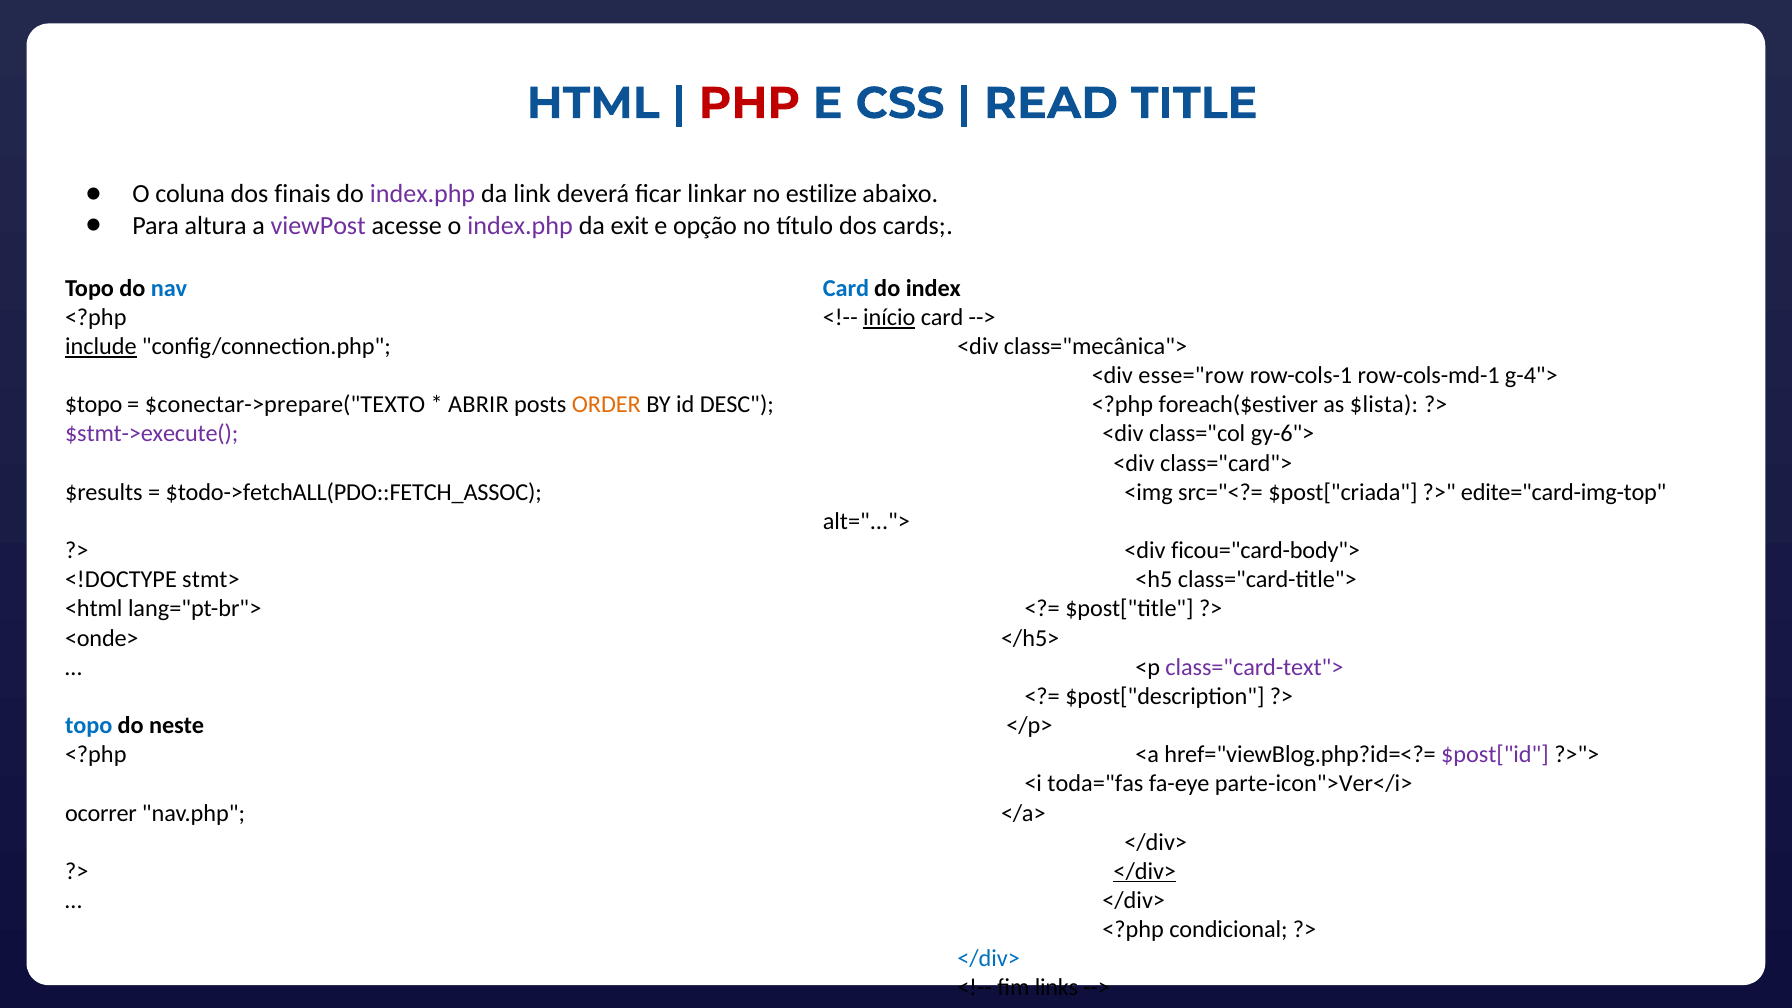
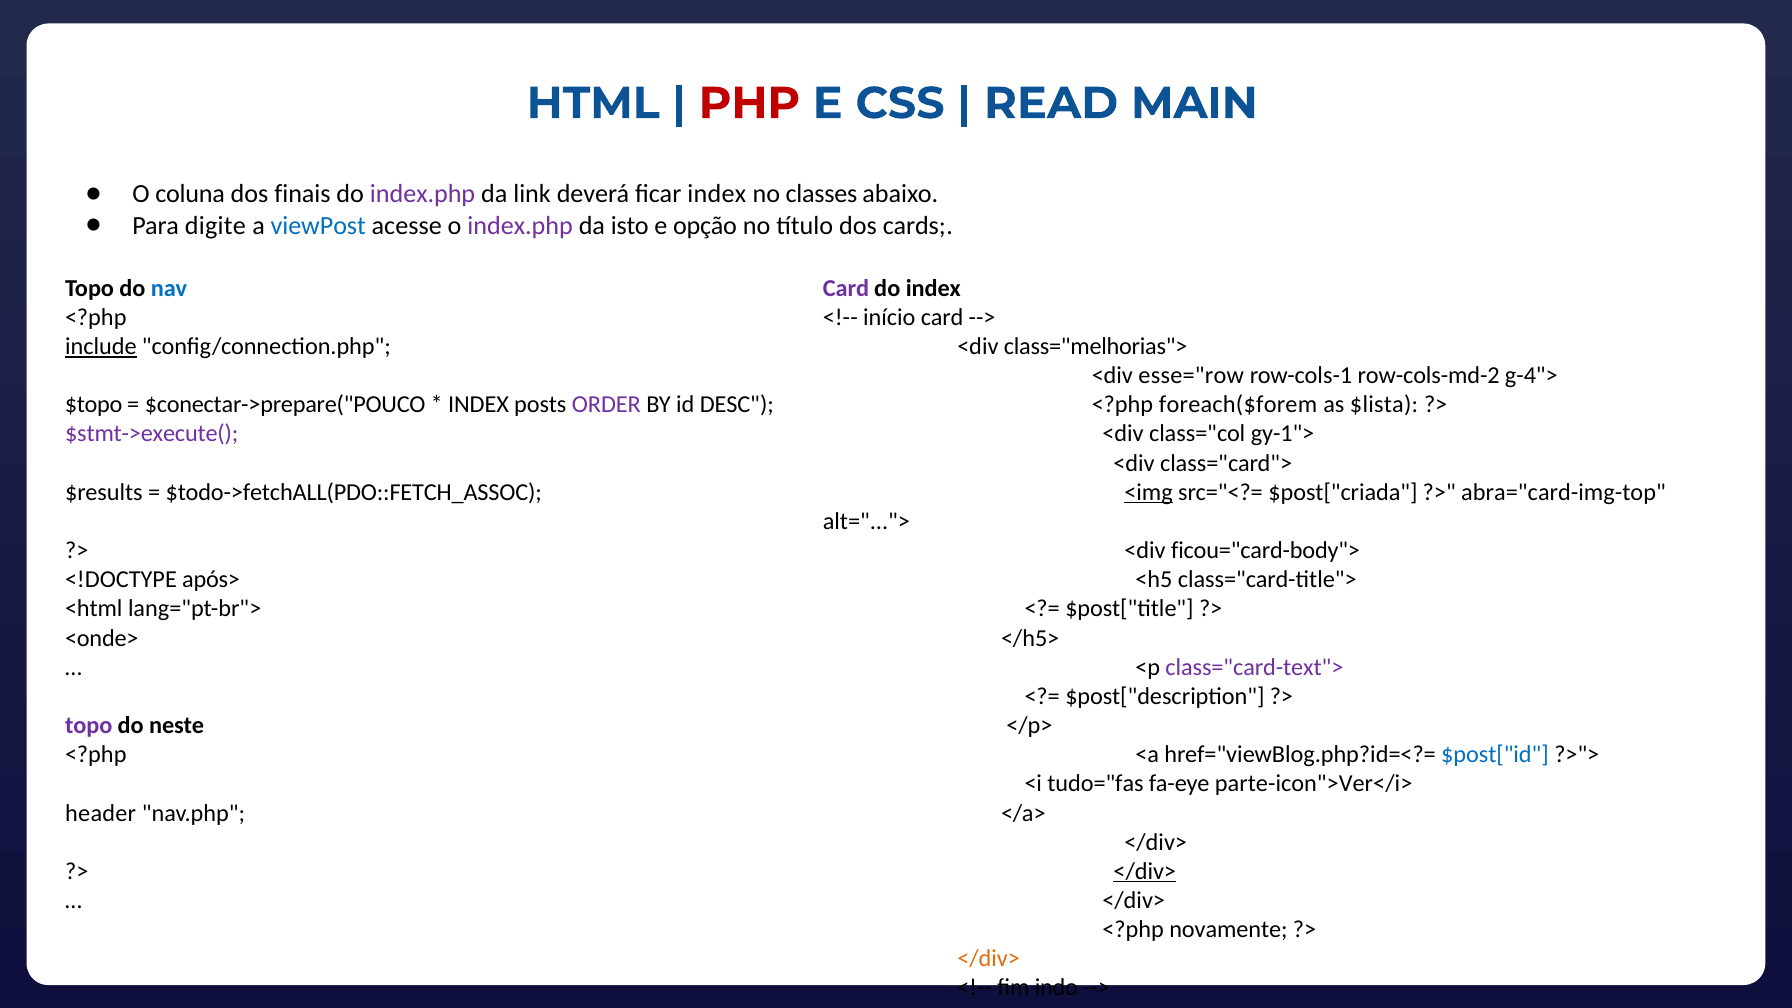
TITLE: TITLE -> MAIN
ficar linkar: linkar -> index
estilize: estilize -> classes
altura: altura -> digite
viewPost colour: purple -> blue
exit: exit -> isto
Card at (846, 288) colour: blue -> purple
início underline: present -> none
class="mecânica">: class="mecânica"> -> class="melhorias">
row-cols-md-1: row-cols-md-1 -> row-cols-md-2
$conectar->prepare("TEXTO: $conectar->prepare("TEXTO -> $conectar->prepare("POUCO
ABRIR at (478, 405): ABRIR -> INDEX
ORDER colour: orange -> purple
foreach($estiver: foreach($estiver -> foreach($forem
gy-6">: gy-6"> -> gy-1">
<img underline: none -> present
edite="card-img-top: edite="card-img-top -> abra="card-img-top
stmt>: stmt> -> após>
topo at (89, 726) colour: blue -> purple
$post["id colour: purple -> blue
toda="fas: toda="fas -> tudo="fas
ocorrer: ocorrer -> header
condicional: condicional -> novamente
</div> at (989, 959) colour: blue -> orange
links: links -> indo
